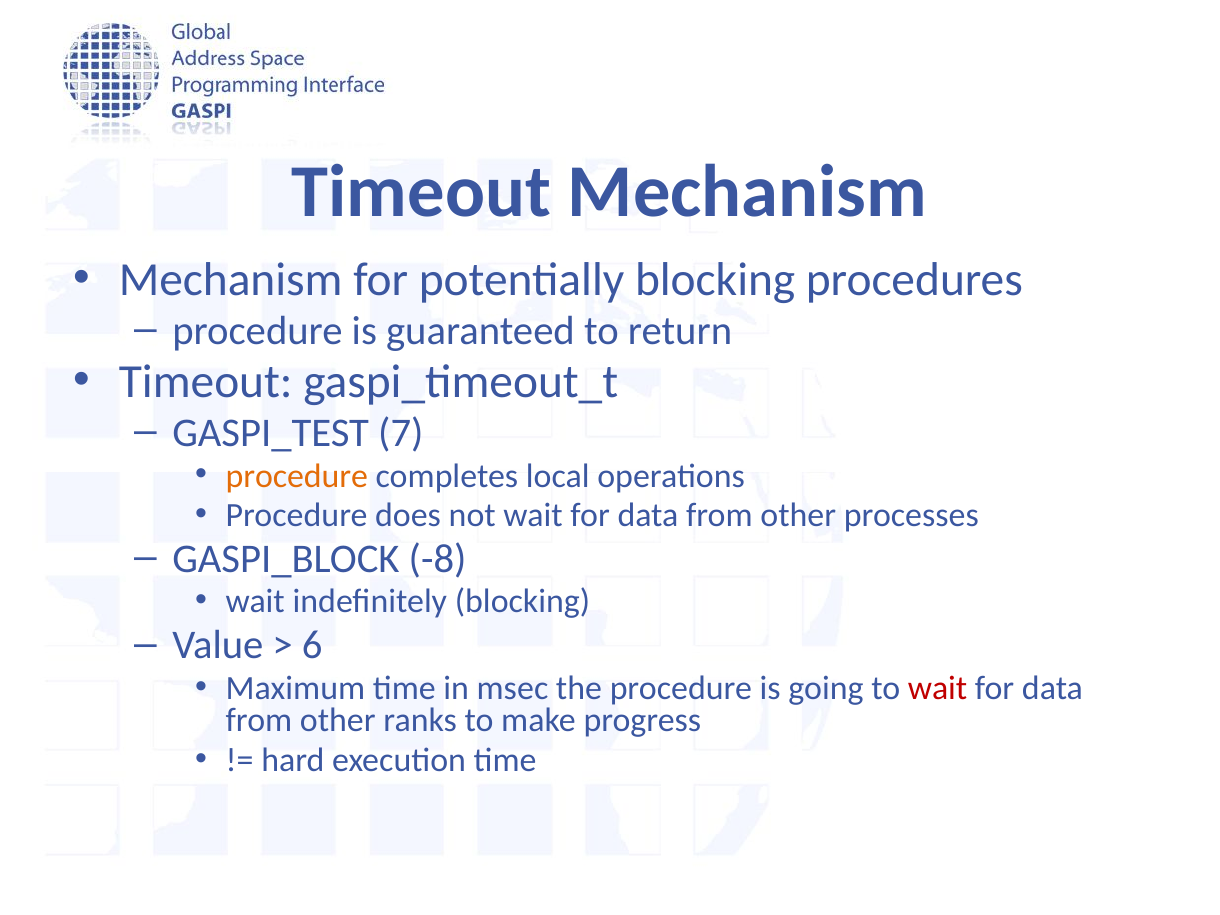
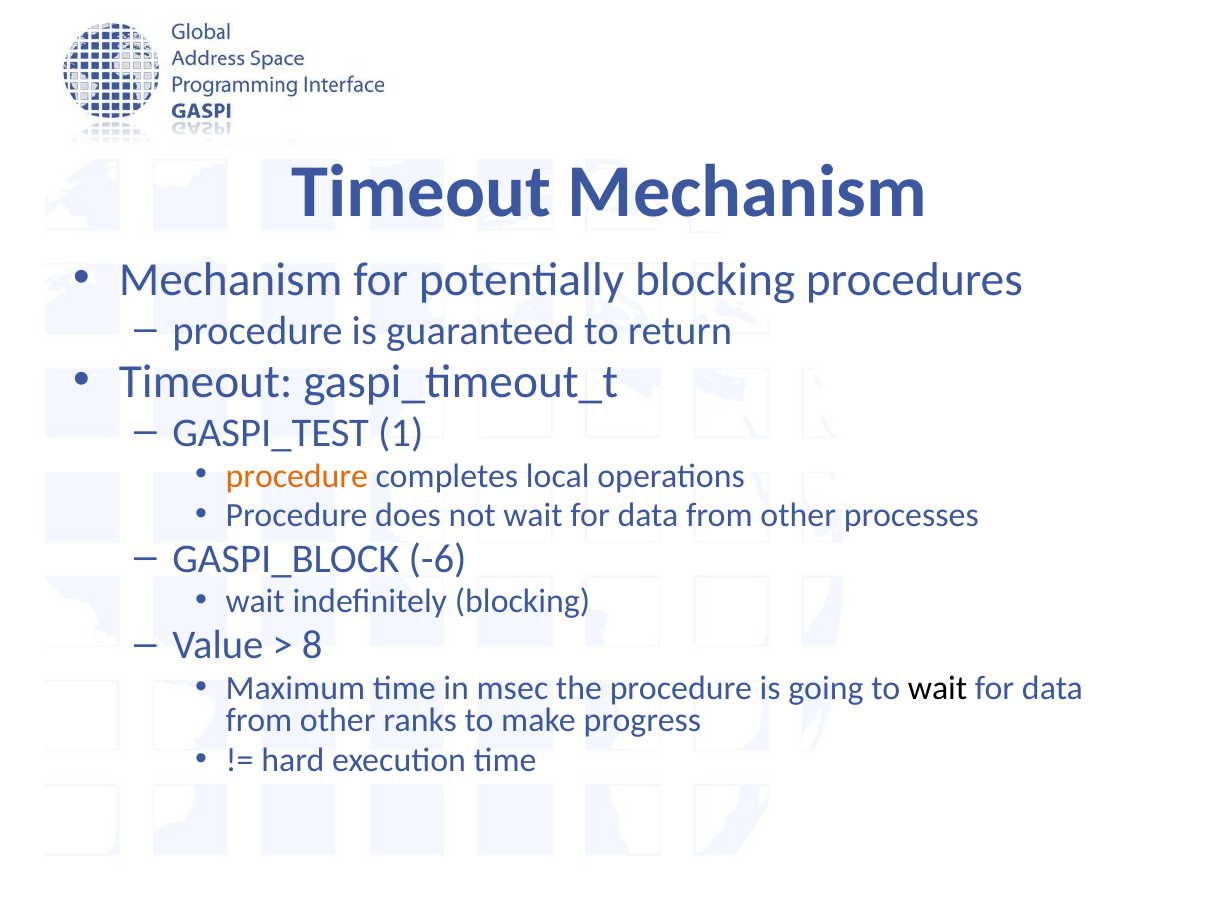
7: 7 -> 1
-8: -8 -> -6
6: 6 -> 8
wait at (938, 688) colour: red -> black
